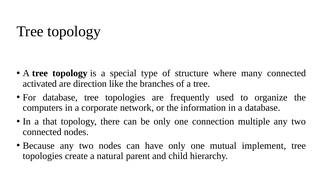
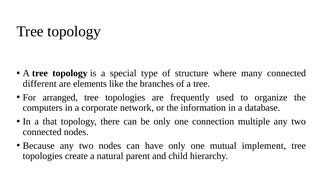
activated: activated -> different
direction: direction -> elements
For database: database -> arranged
